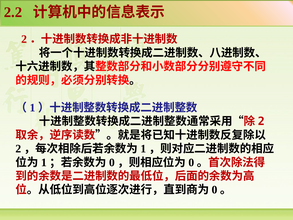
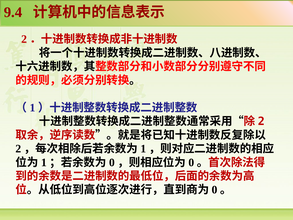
2.2: 2.2 -> 9.4
